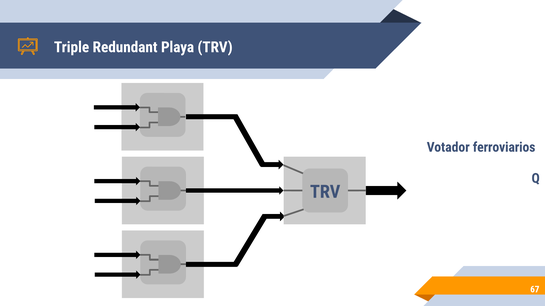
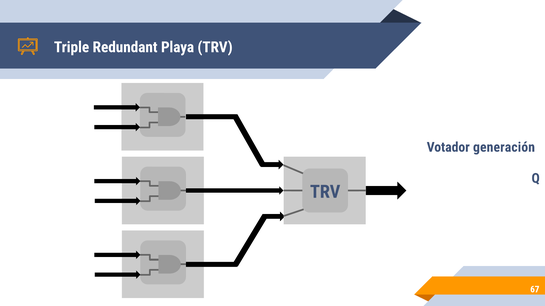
ferroviarios: ferroviarios -> generación
